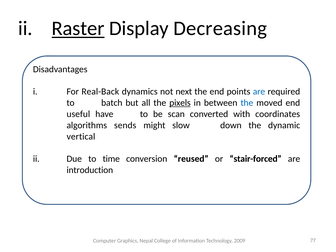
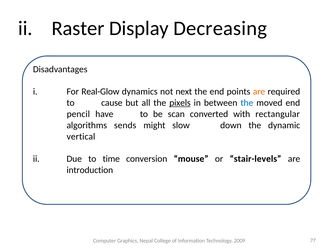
Raster underline: present -> none
Real-Back: Real-Back -> Real-Glow
are at (259, 92) colour: blue -> orange
batch: batch -> cause
useful: useful -> pencil
coordinates: coordinates -> rectangular
reused: reused -> mouse
stair-forced: stair-forced -> stair-levels
